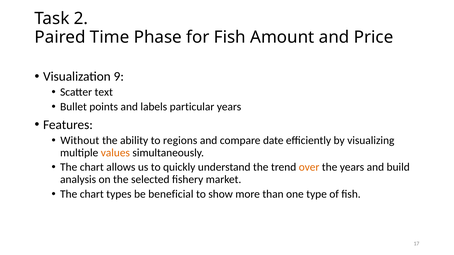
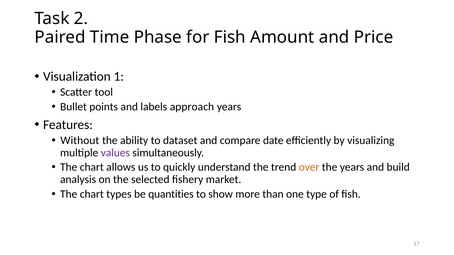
9: 9 -> 1
text: text -> tool
particular: particular -> approach
regions: regions -> dataset
values colour: orange -> purple
beneficial: beneficial -> quantities
